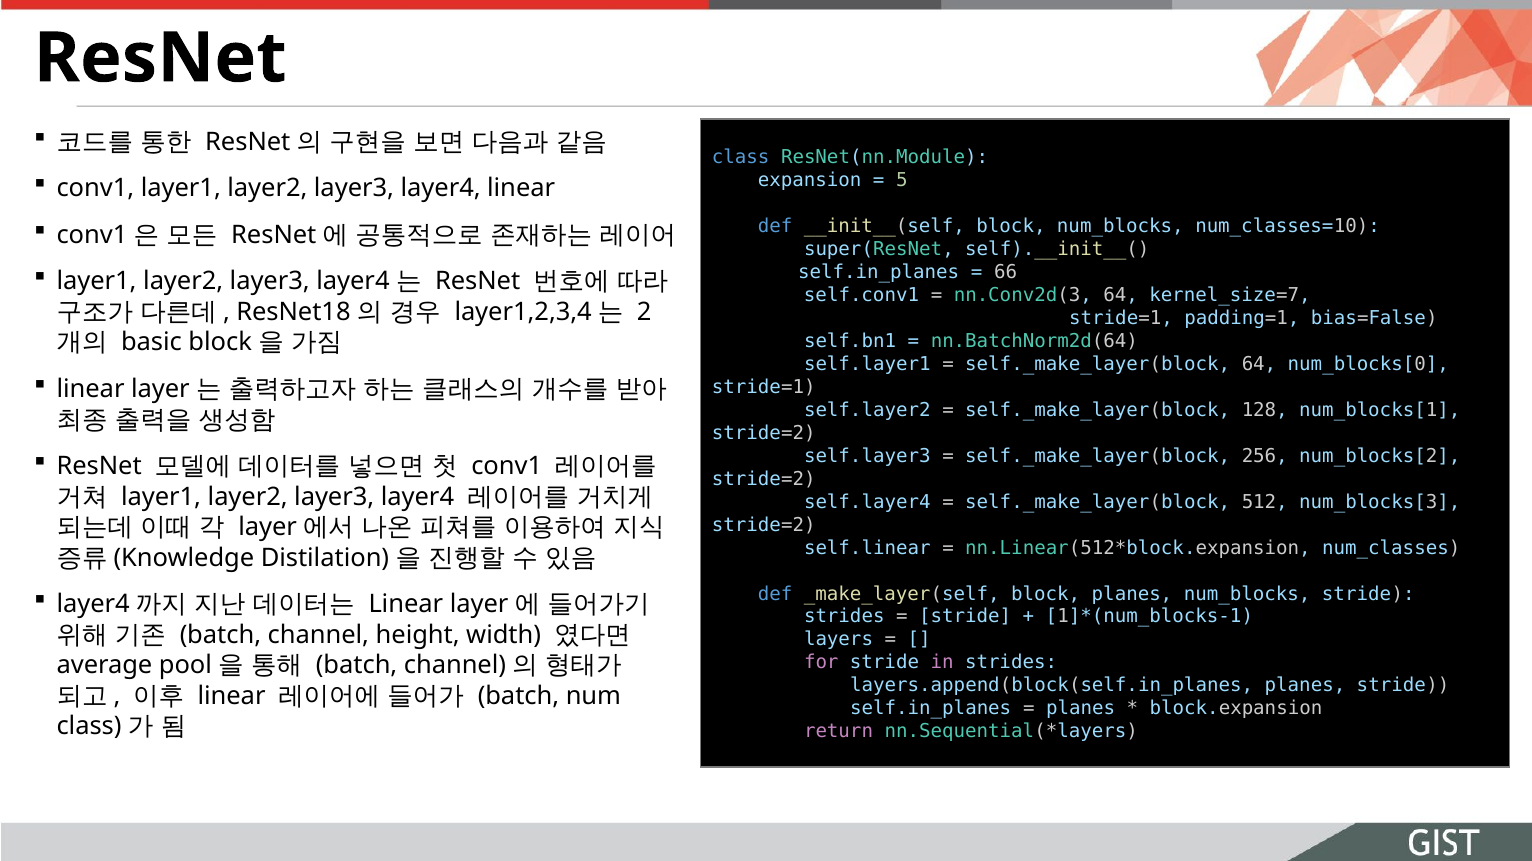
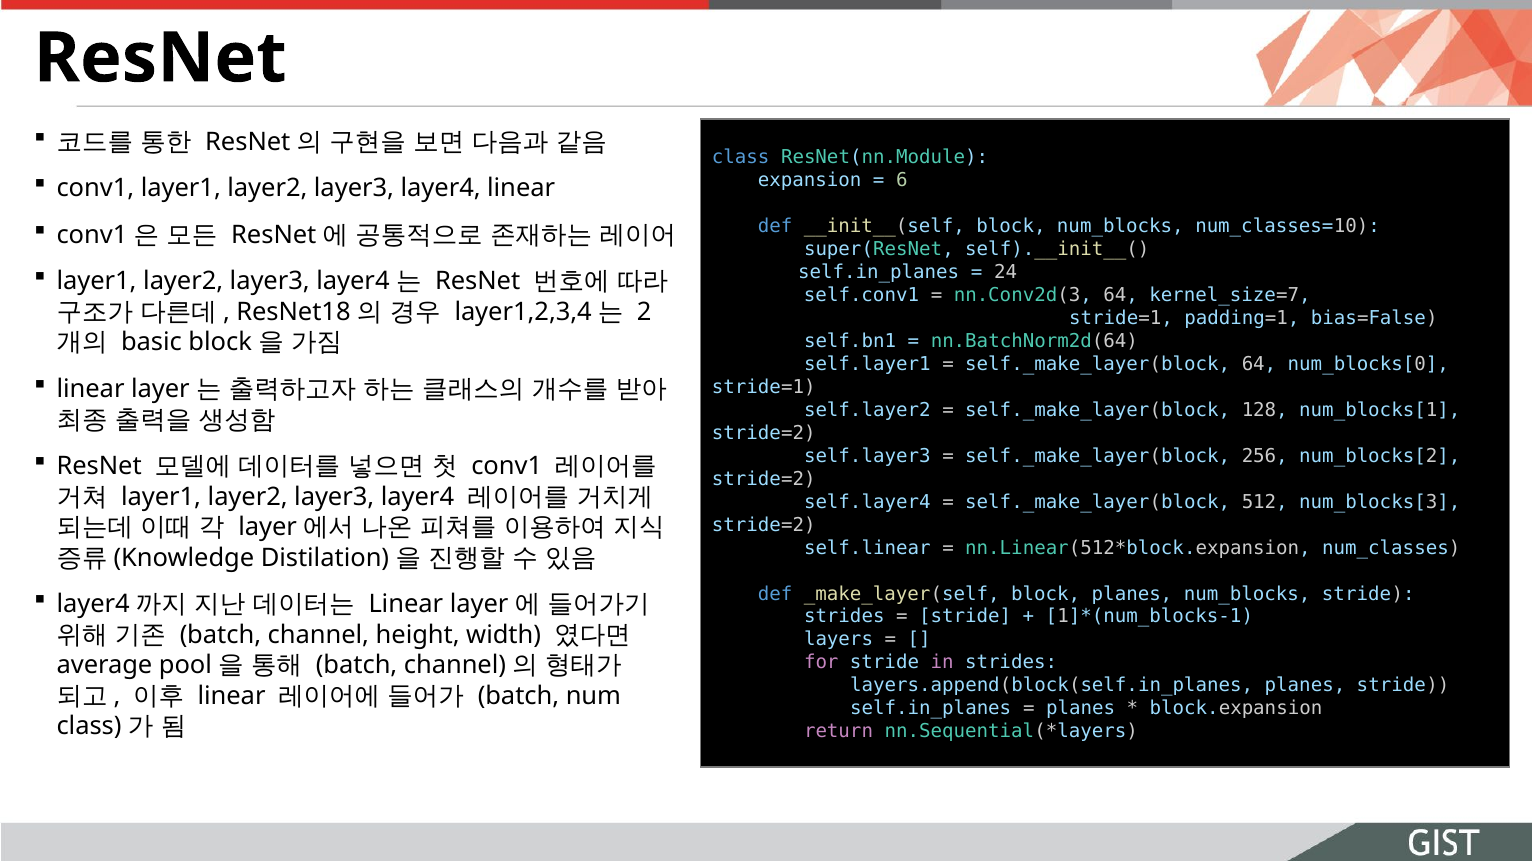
5: 5 -> 6
66: 66 -> 24
